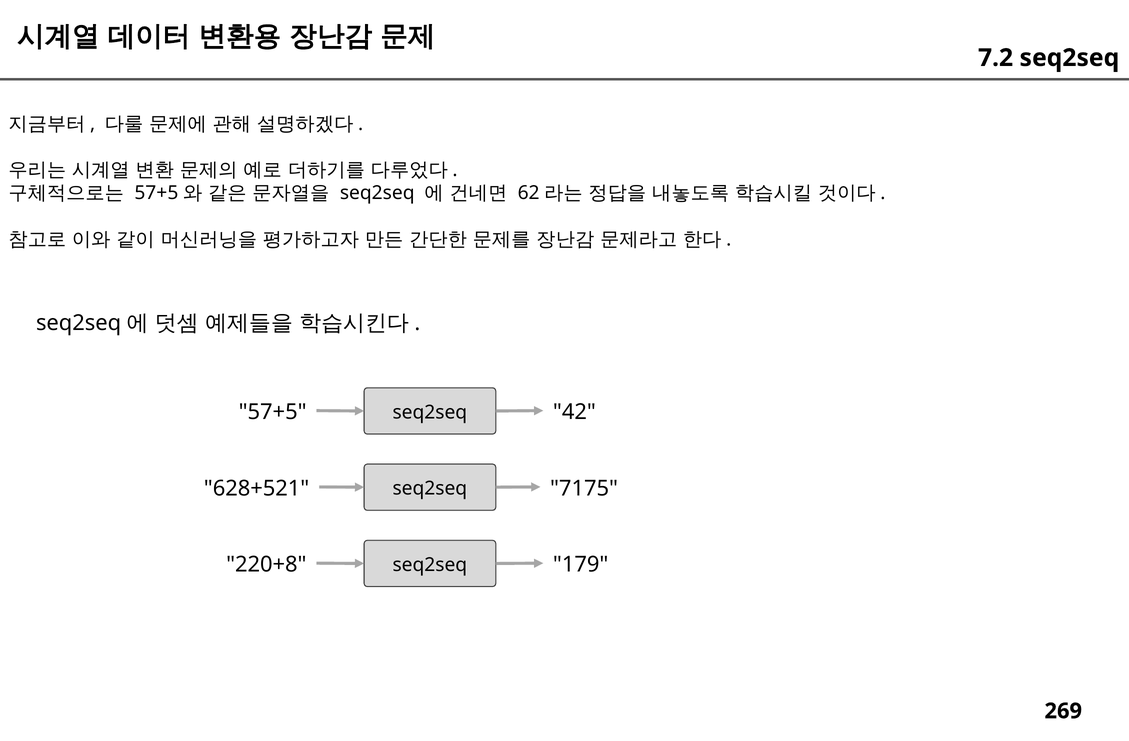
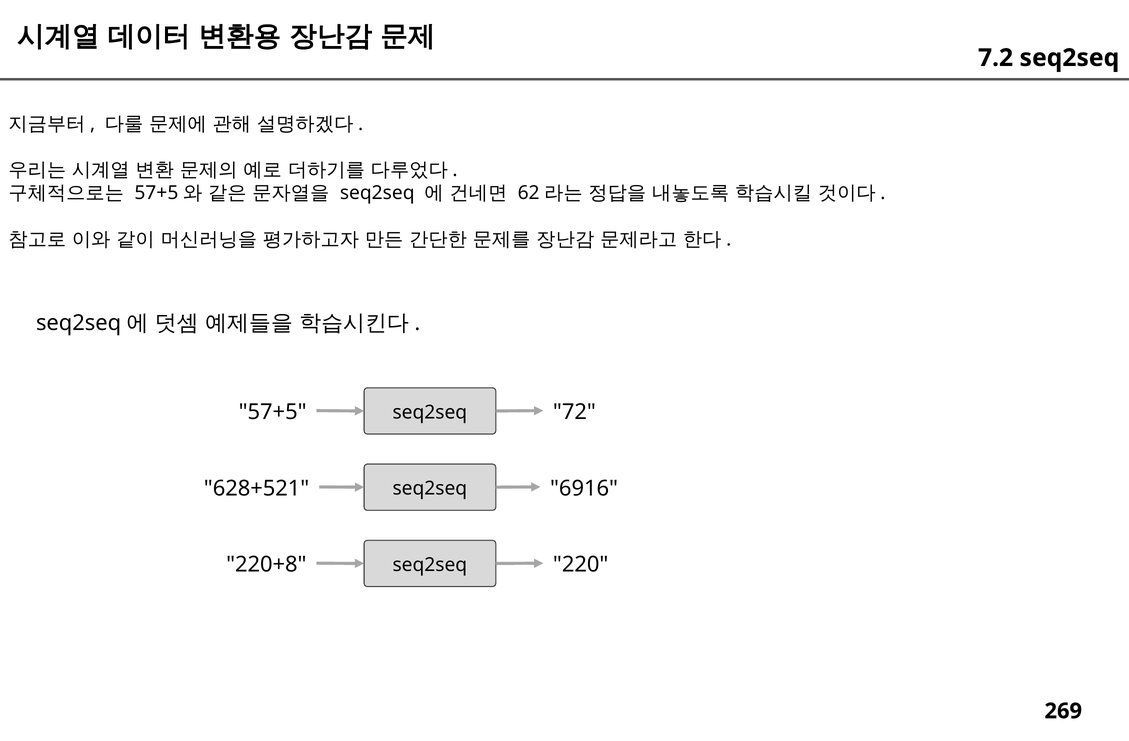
42: 42 -> 72
7175: 7175 -> 6916
179: 179 -> 220
